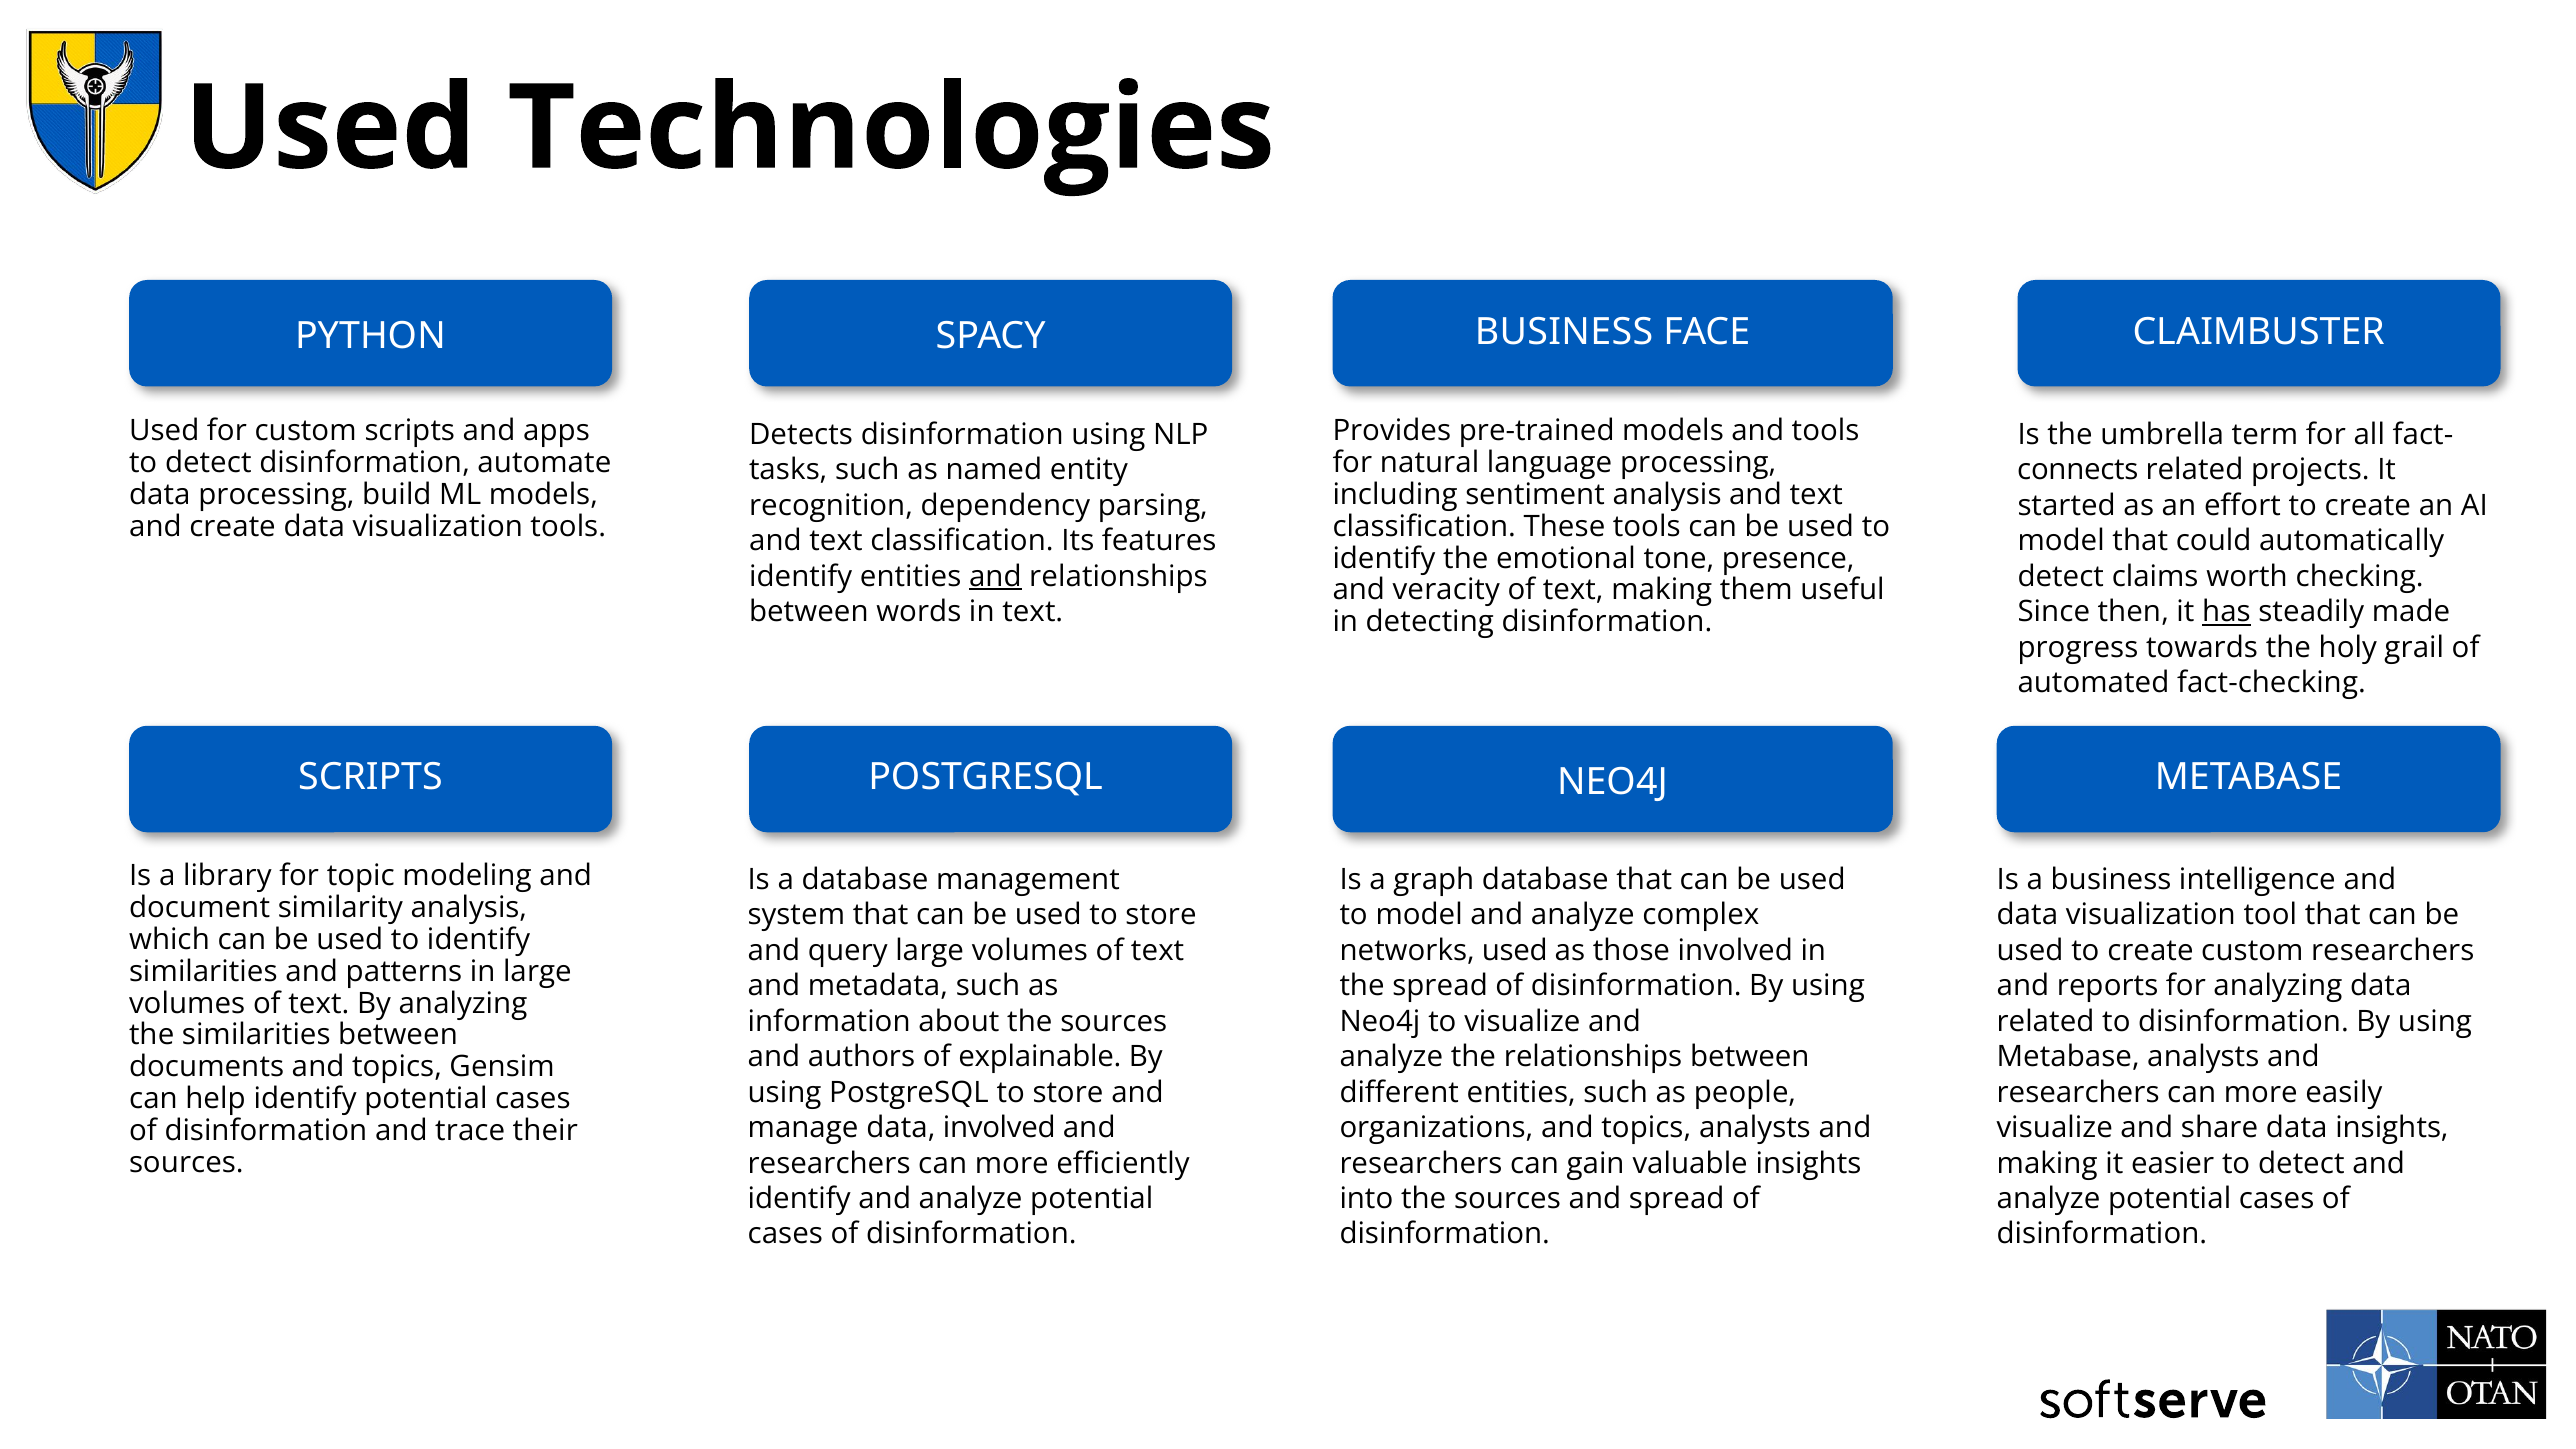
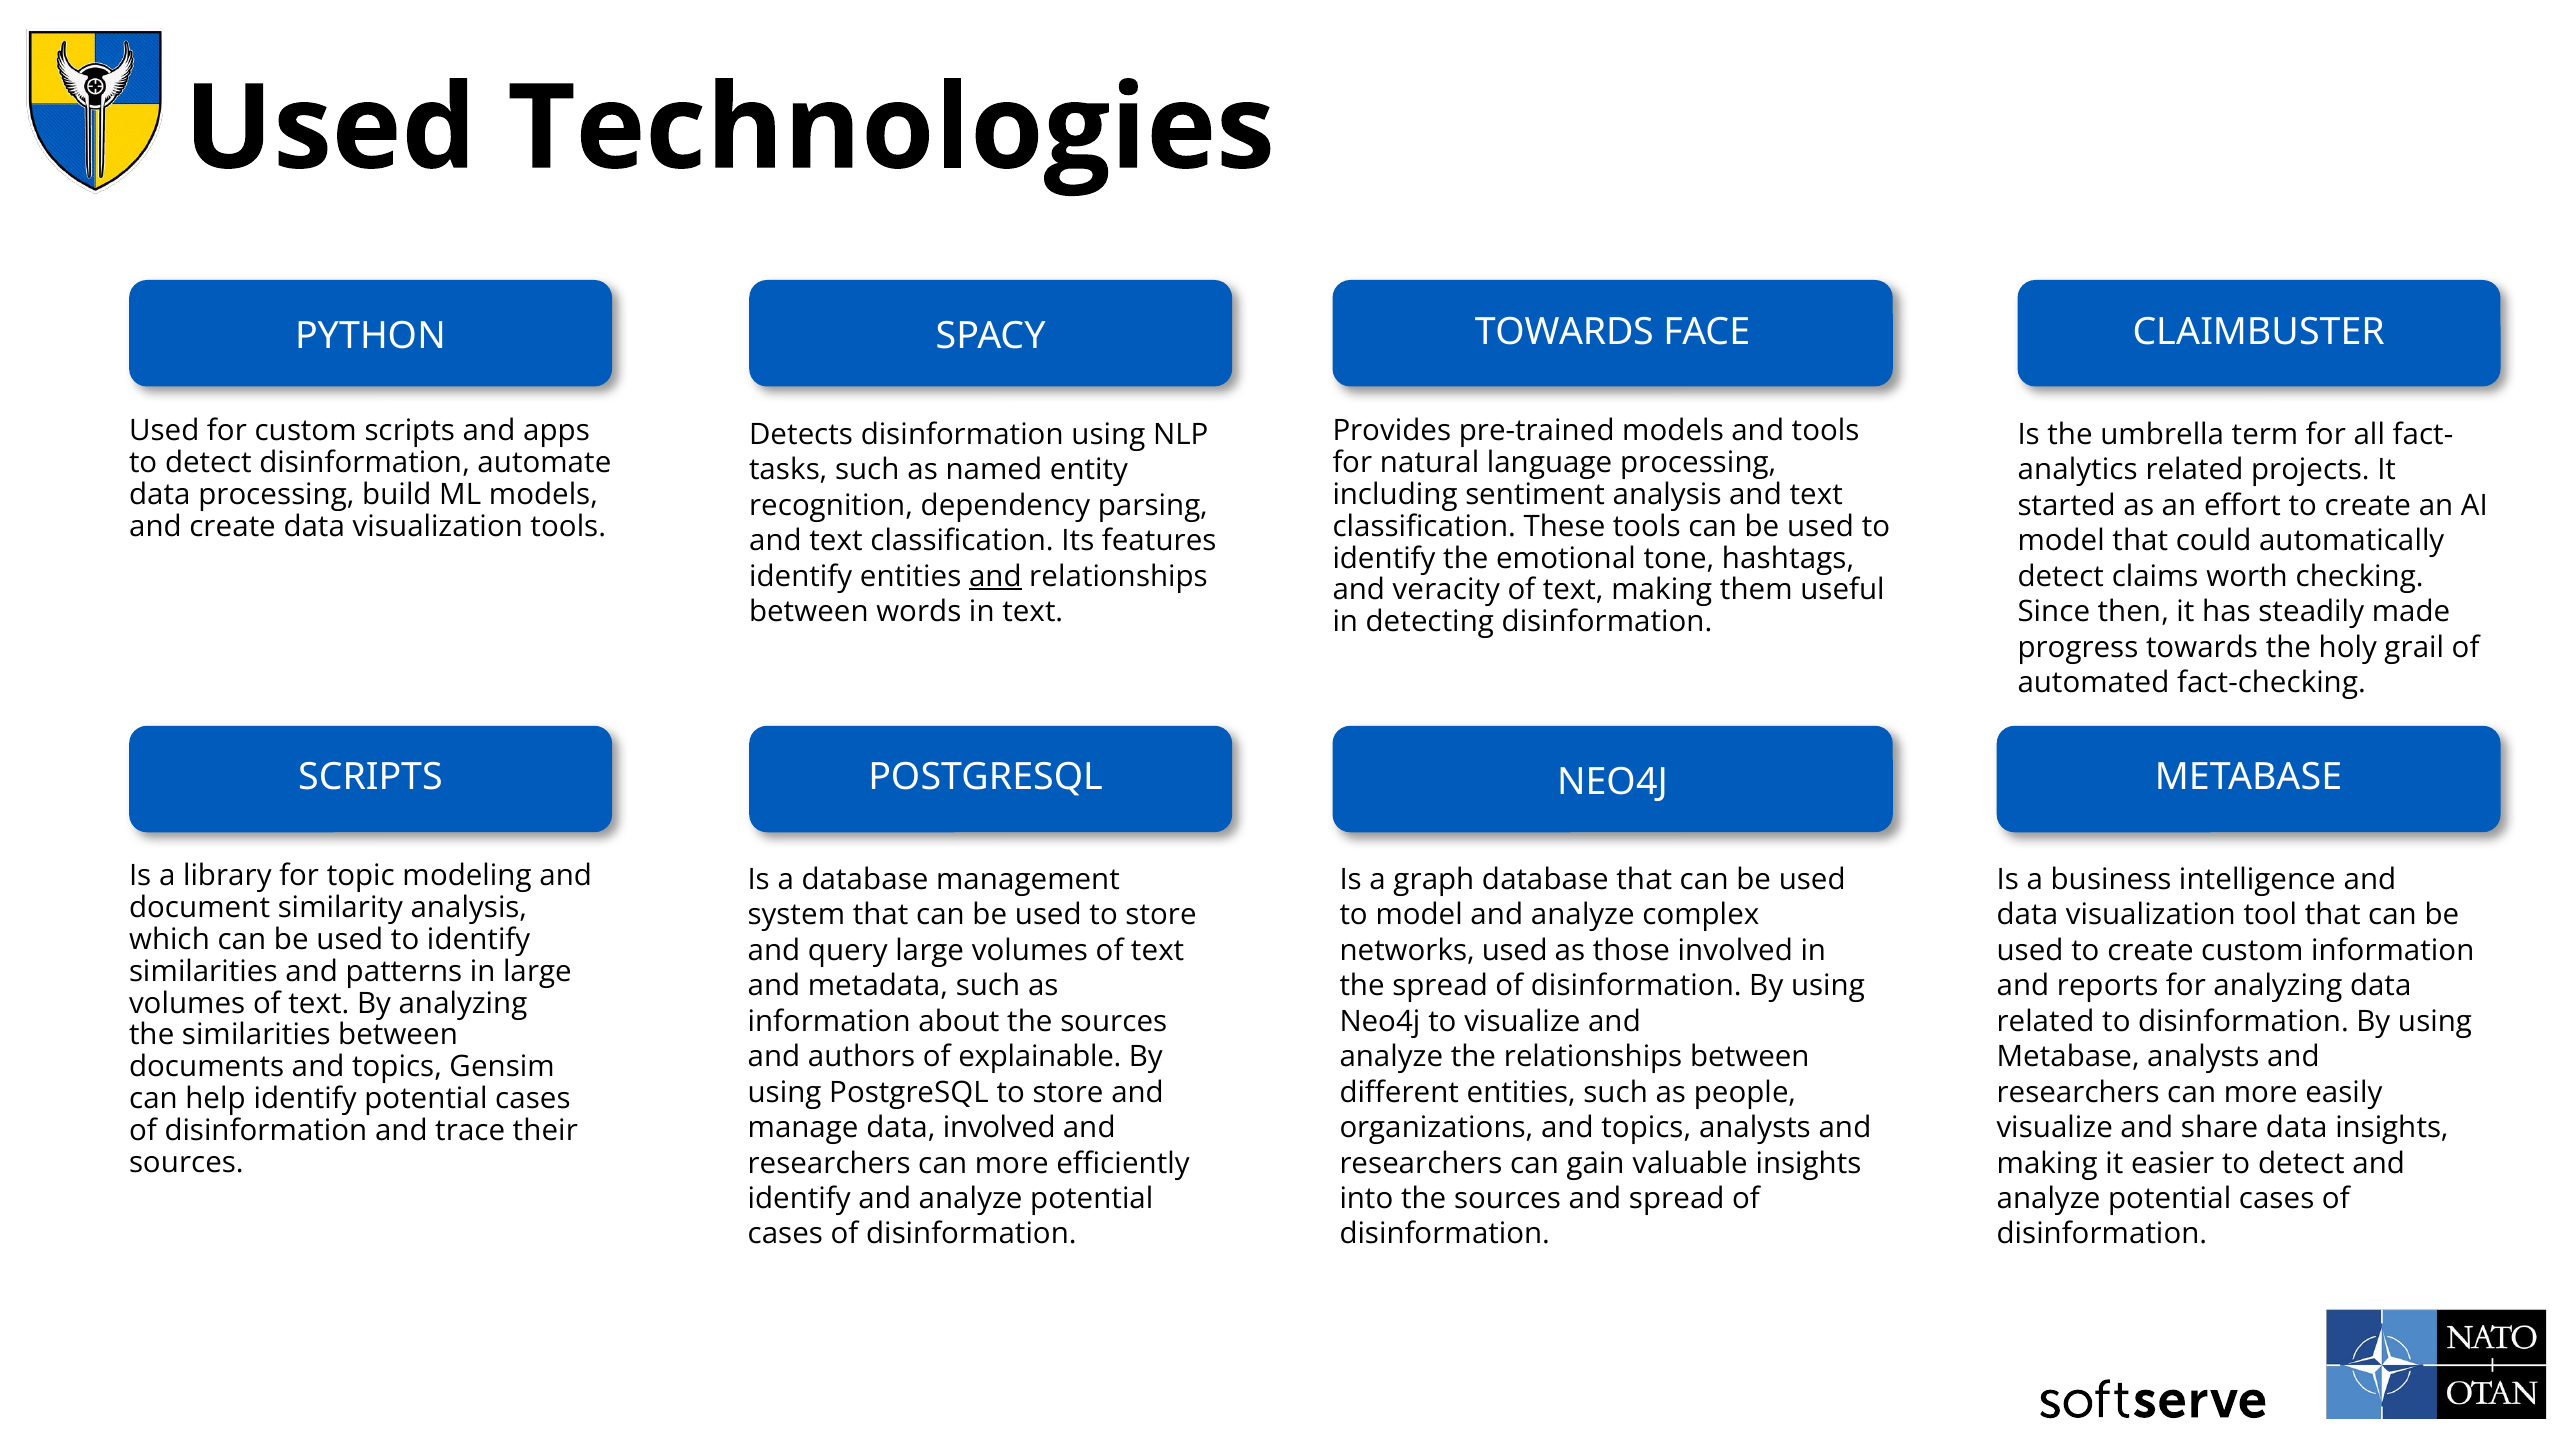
BUSINESS at (1564, 332): BUSINESS -> TOWARDS
connects: connects -> analytics
presence: presence -> hashtags
has underline: present -> none
custom researchers: researchers -> information
